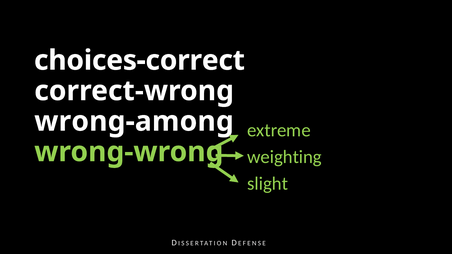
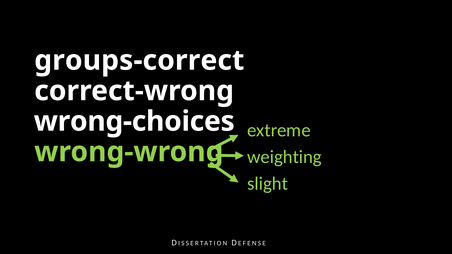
choices-correct: choices-correct -> groups-correct
wrong-among: wrong-among -> wrong-choices
